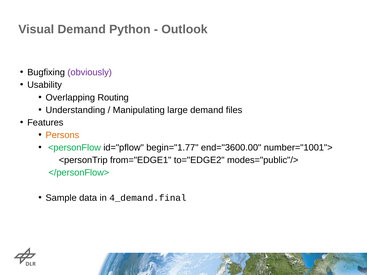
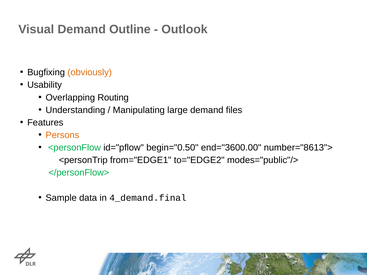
Python: Python -> Outline
obviously colour: purple -> orange
begin="1.77: begin="1.77 -> begin="0.50
number="1001">: number="1001"> -> number="8613">
